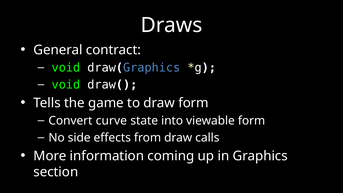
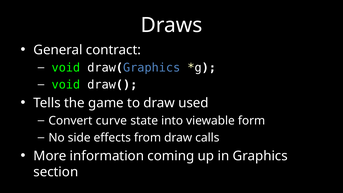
draw form: form -> used
